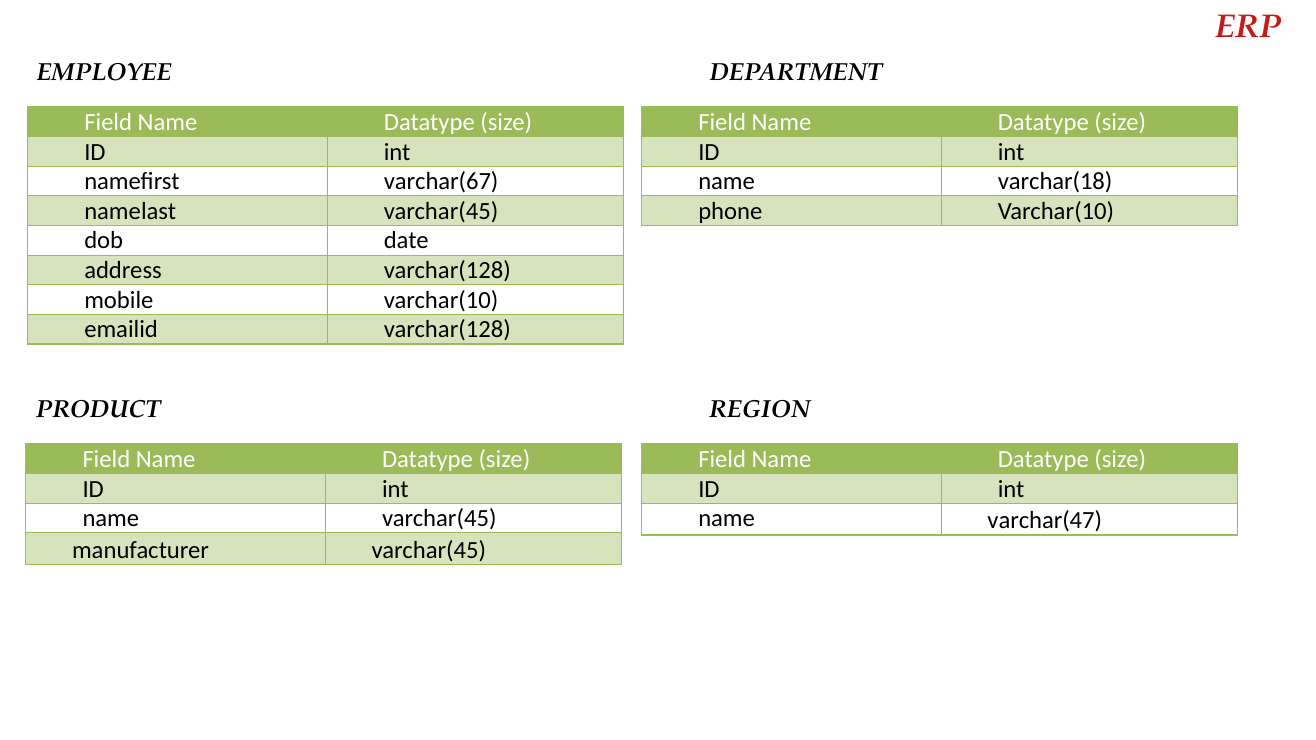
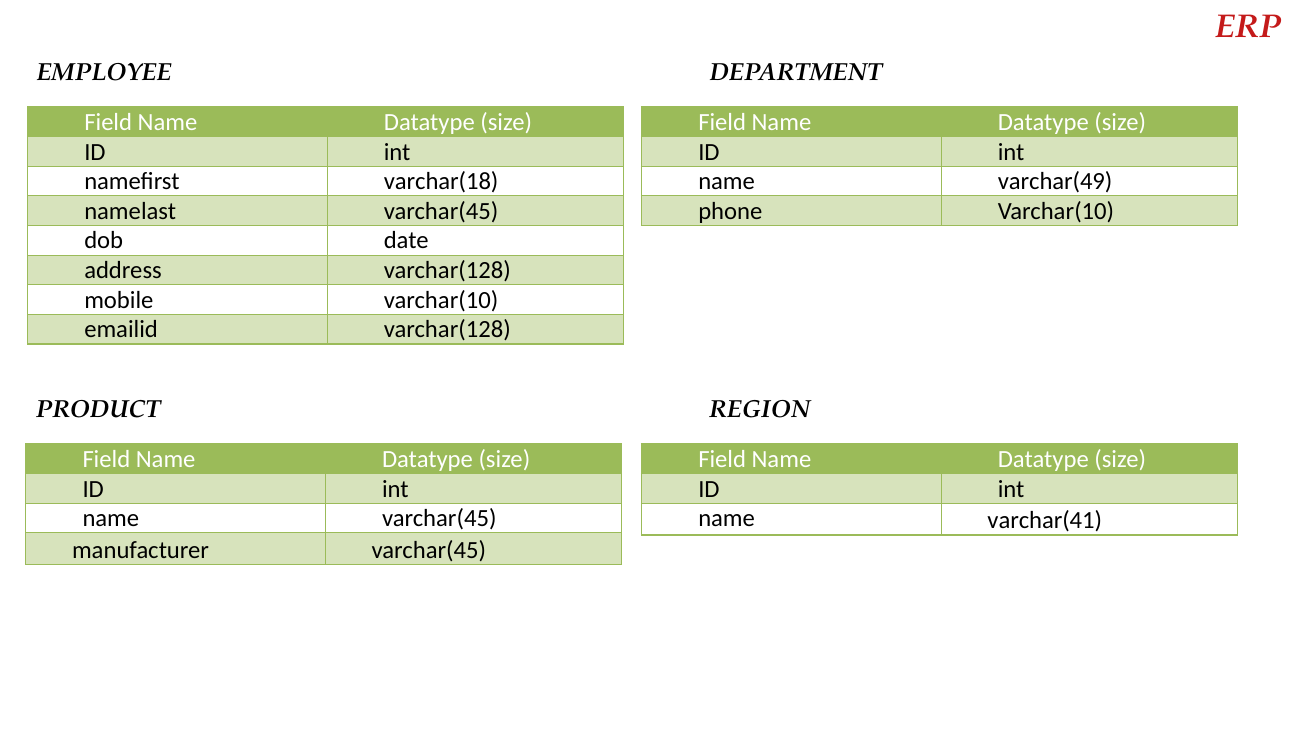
varchar(67: varchar(67 -> varchar(18
varchar(18: varchar(18 -> varchar(49
varchar(47: varchar(47 -> varchar(41
